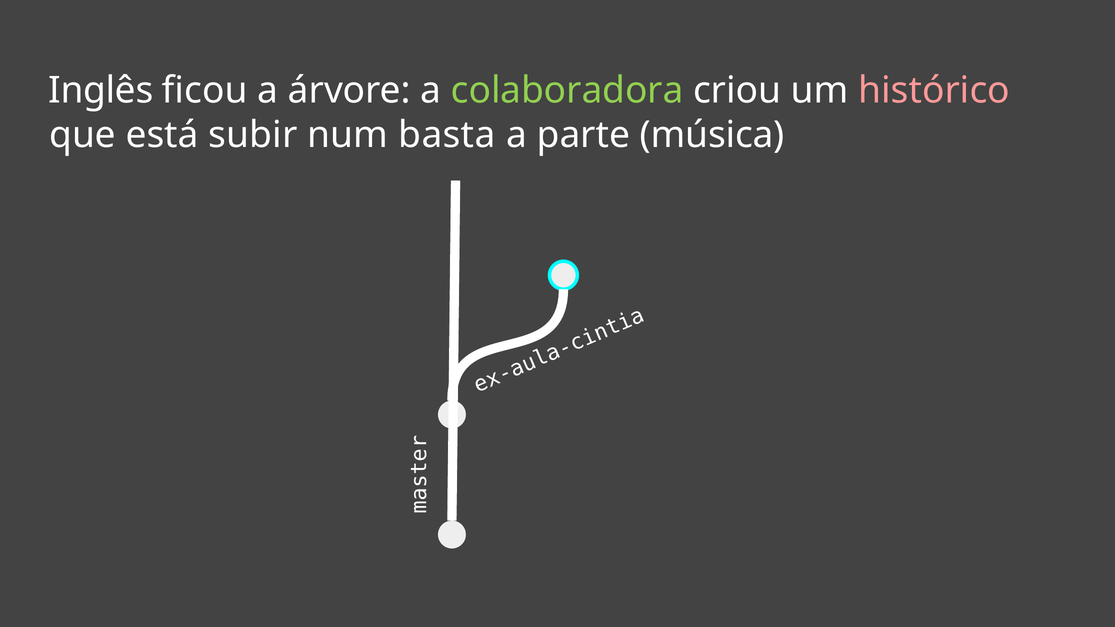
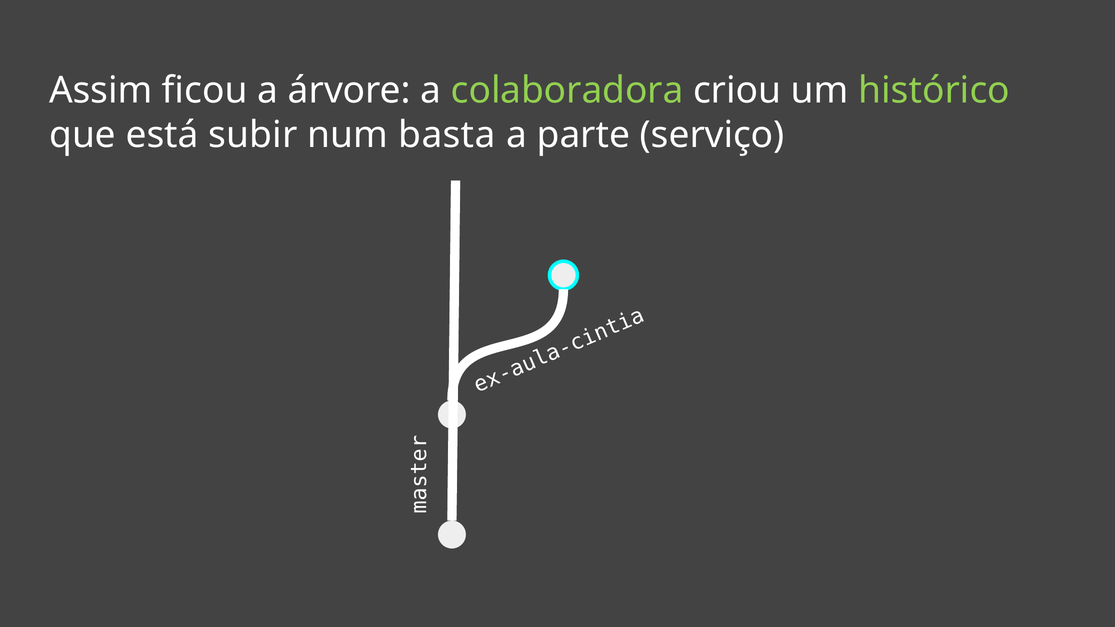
Inglês: Inglês -> Assim
histórico colour: pink -> light green
música: música -> serviço
